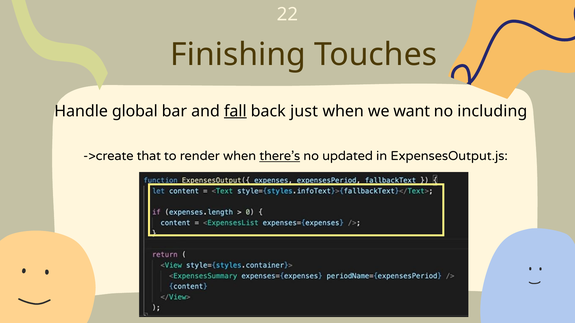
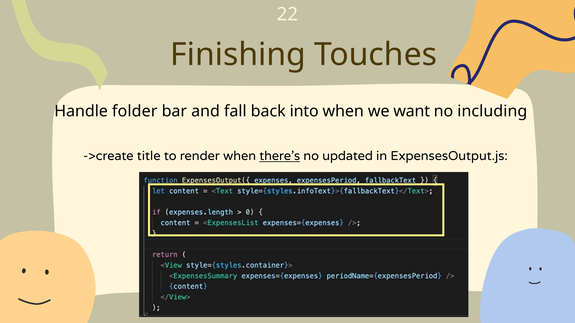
global: global -> folder
fall underline: present -> none
just: just -> into
that: that -> title
